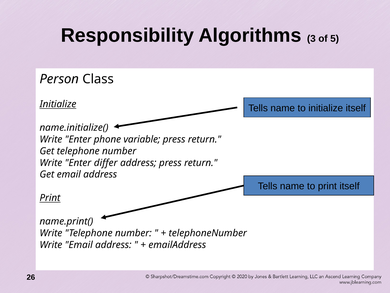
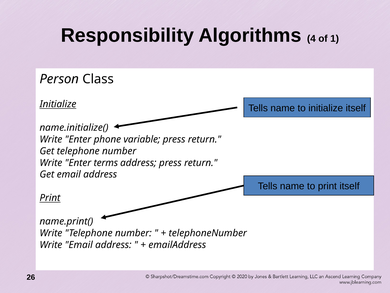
3: 3 -> 4
5: 5 -> 1
differ: differ -> terms
